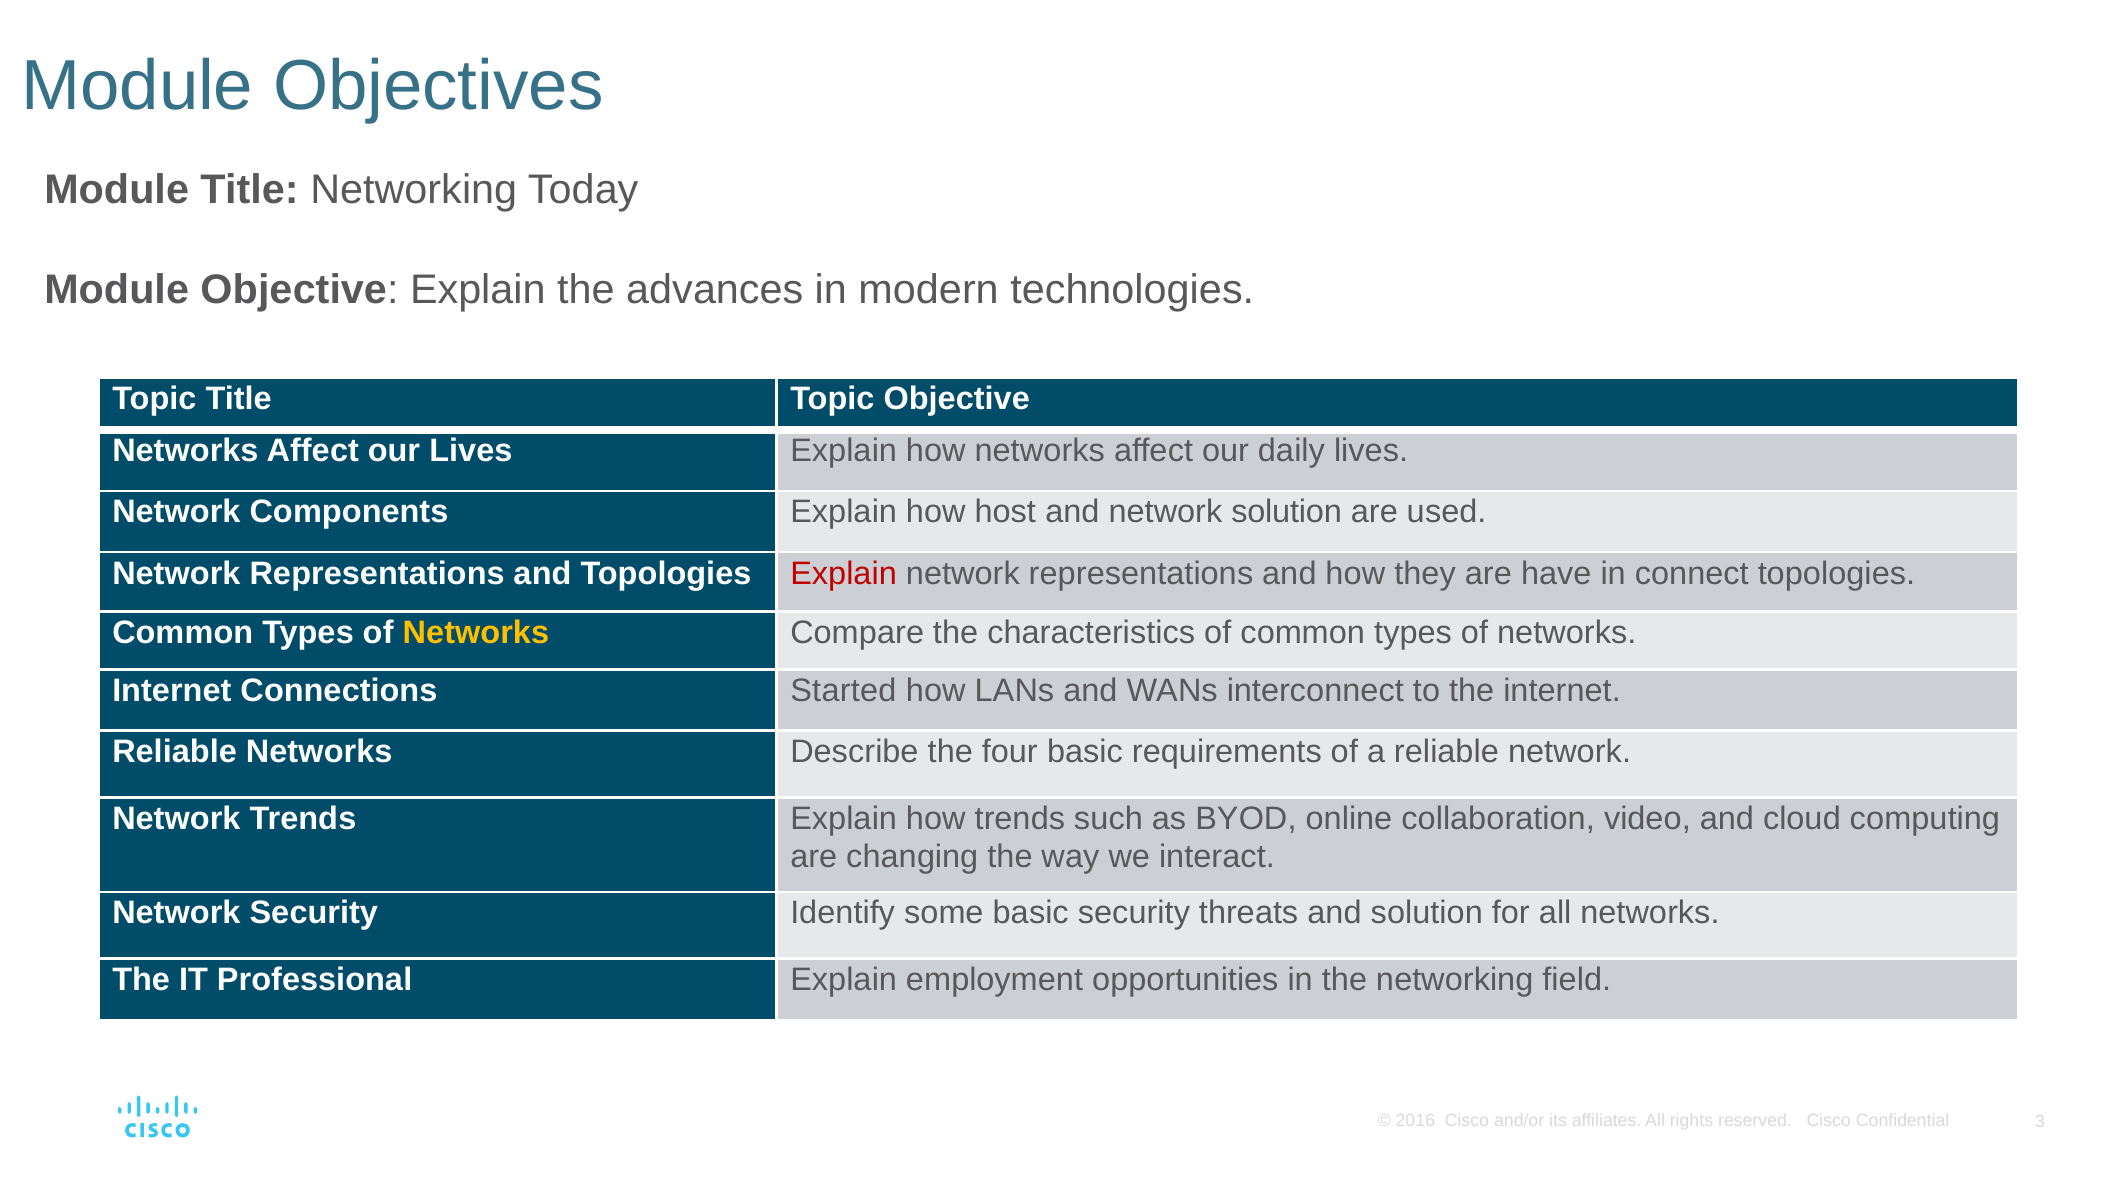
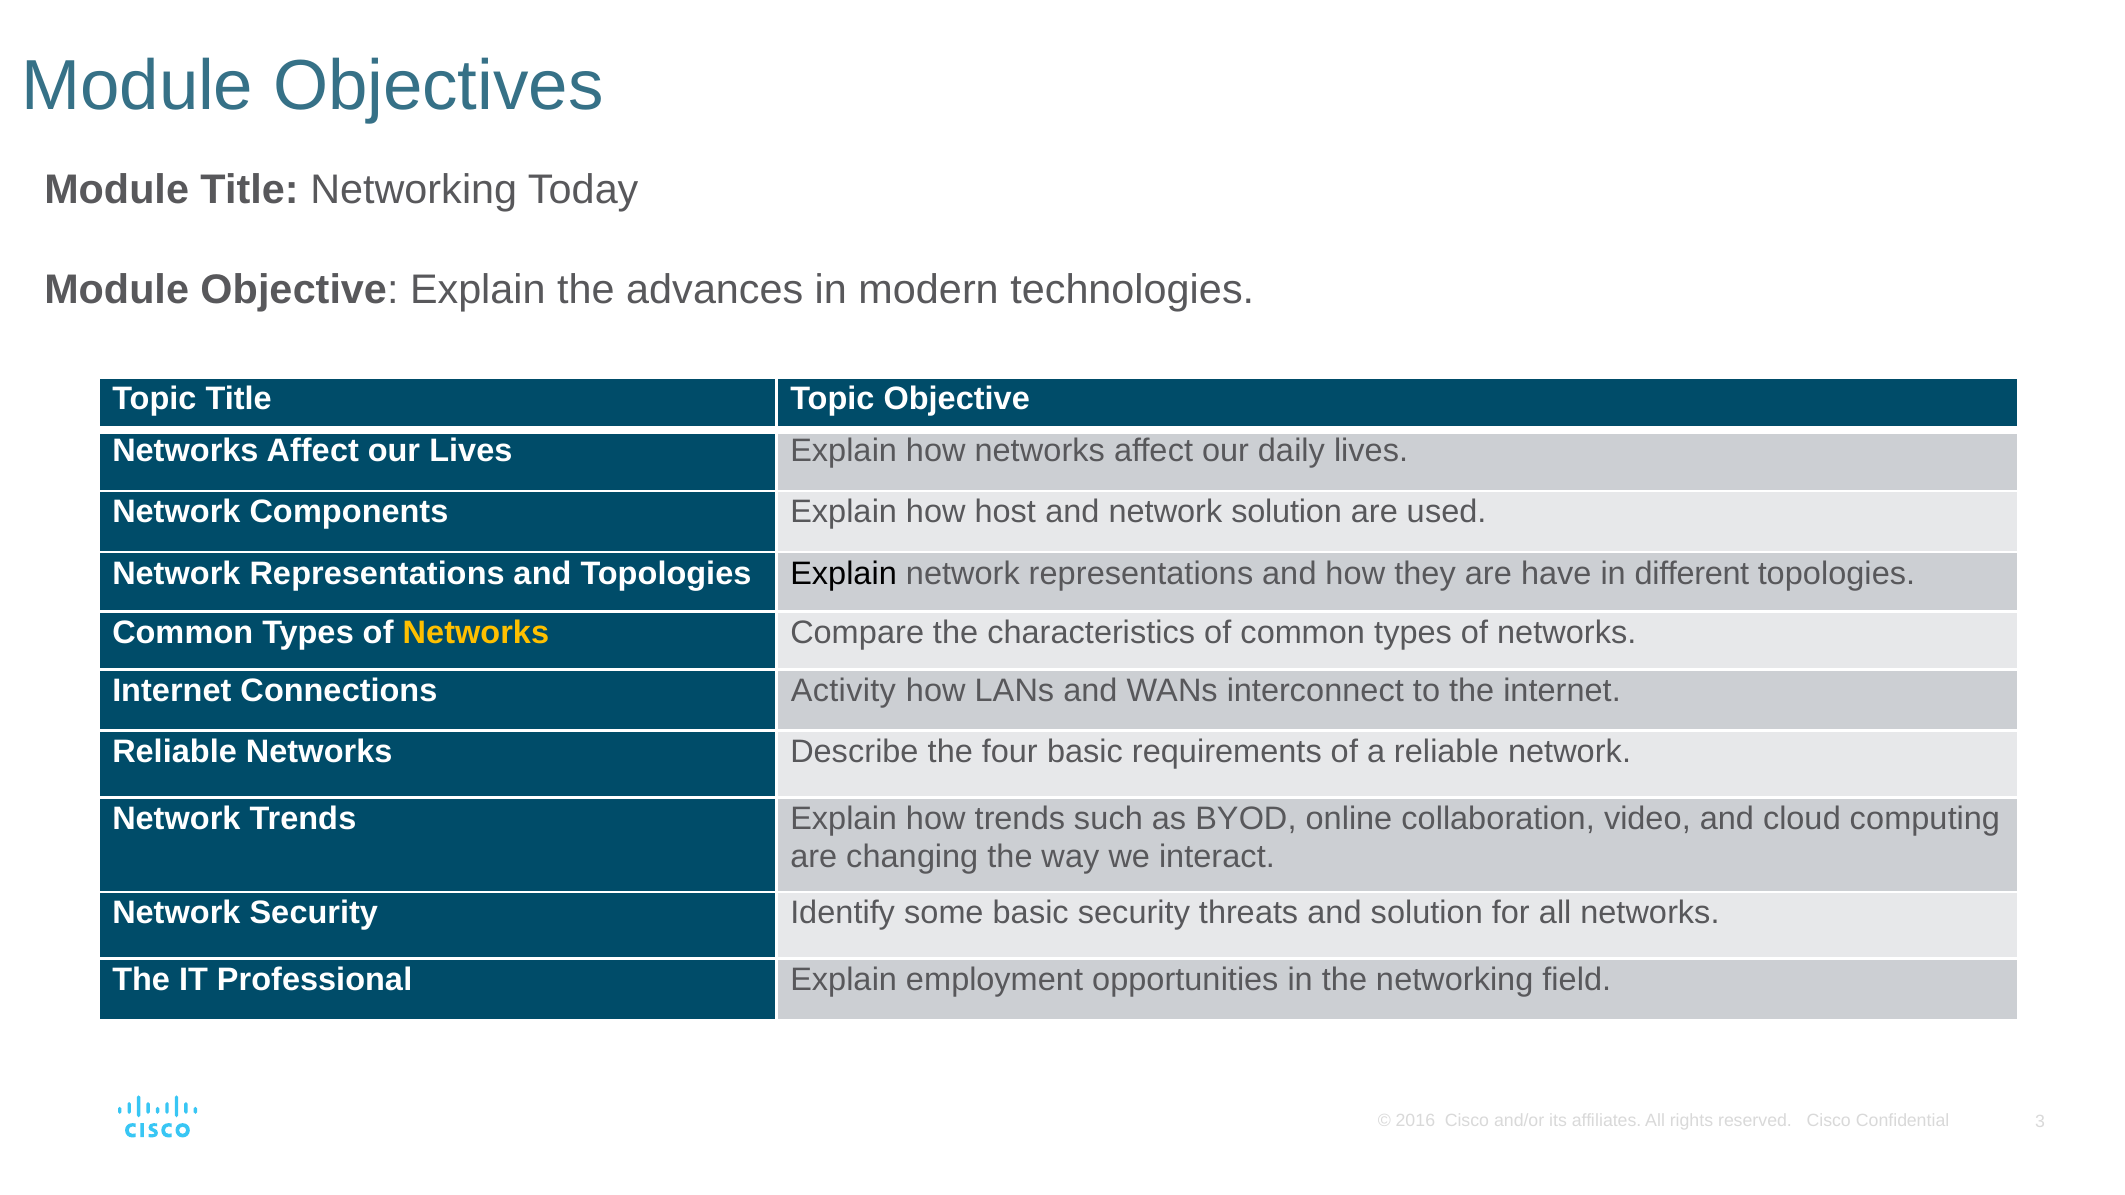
Explain at (844, 573) colour: red -> black
connect: connect -> different
Started: Started -> Activity
